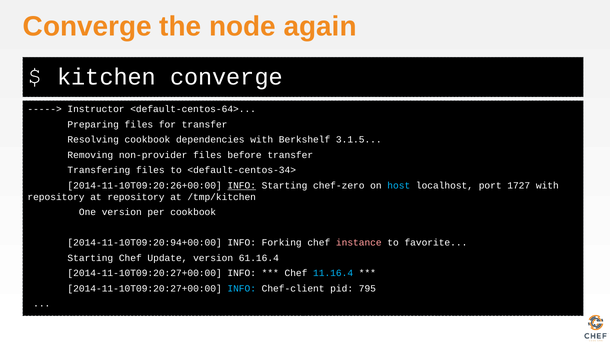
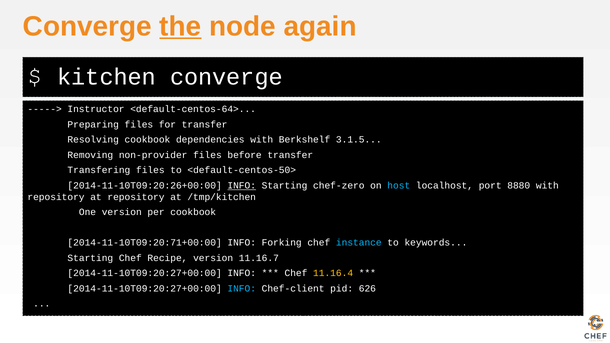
the underline: none -> present
<default-centos-34>: <default-centos-34> -> <default-centos-50>
1727: 1727 -> 8880
2014-11-10T09:20:94+00:00: 2014-11-10T09:20:94+00:00 -> 2014-11-10T09:20:71+00:00
instance colour: pink -> light blue
favorite: favorite -> keywords
Update: Update -> Recipe
61.16.4: 61.16.4 -> 11.16.7
11.16.4 colour: light blue -> yellow
795: 795 -> 626
